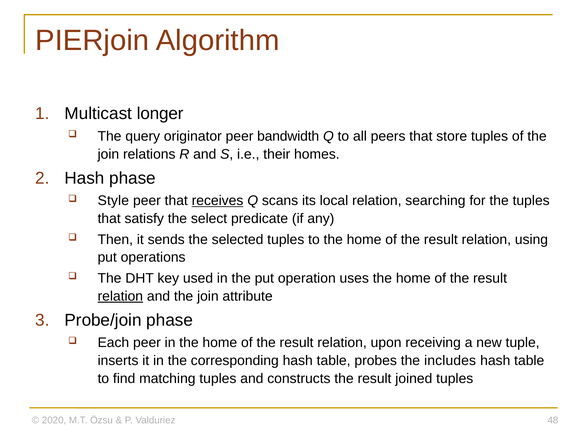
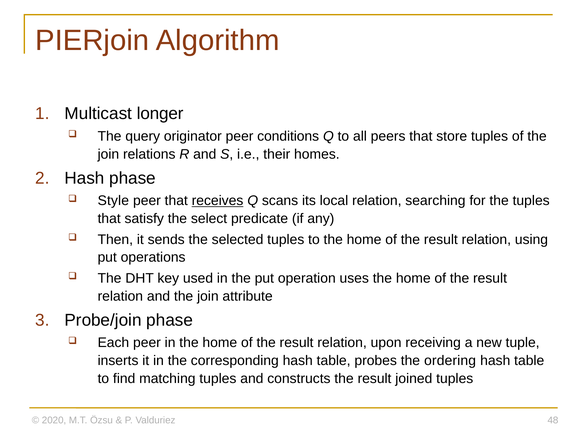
bandwidth: bandwidth -> conditions
relation at (120, 296) underline: present -> none
includes: includes -> ordering
